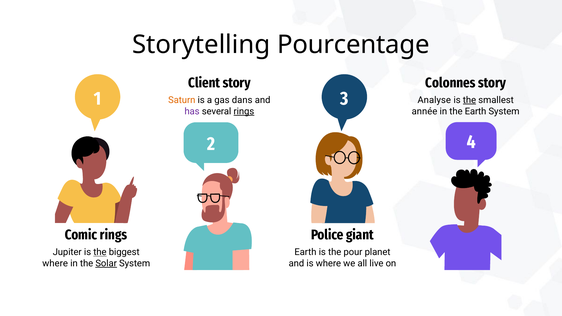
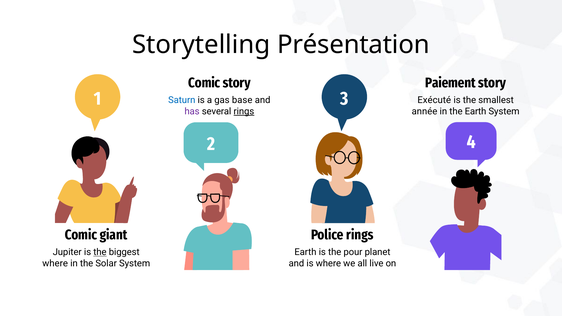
Pourcentage: Pourcentage -> Présentation
Client at (204, 83): Client -> Comic
Colonnes: Colonnes -> Paiement
Saturn colour: orange -> blue
dans: dans -> base
Analyse: Analyse -> Exécuté
the at (469, 100) underline: present -> none
Comic rings: rings -> giant
Police giant: giant -> rings
Solar underline: present -> none
